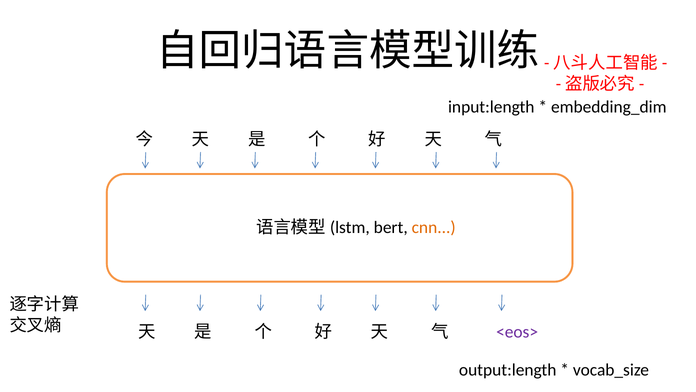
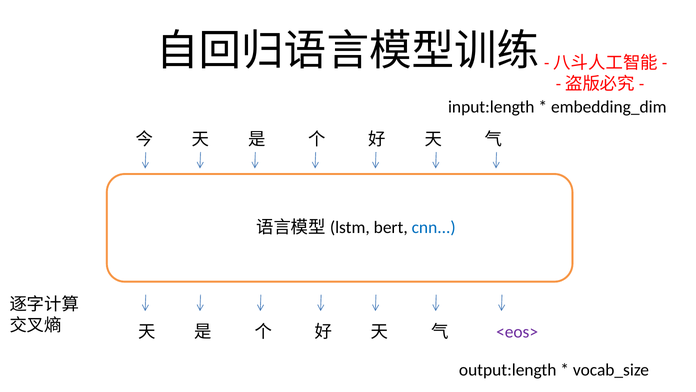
cnn colour: orange -> blue
